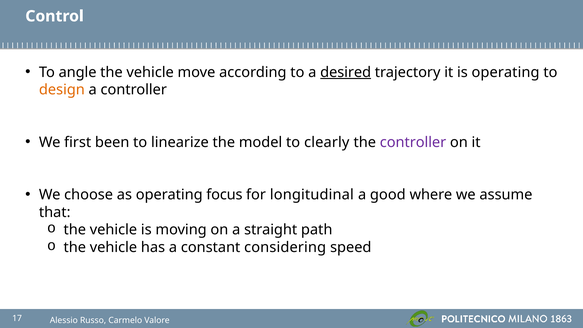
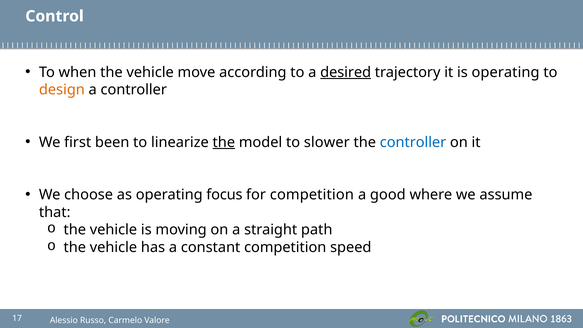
angle: angle -> when
the at (224, 142) underline: none -> present
clearly: clearly -> slower
controller at (413, 142) colour: purple -> blue
for longitudinal: longitudinal -> competition
constant considering: considering -> competition
